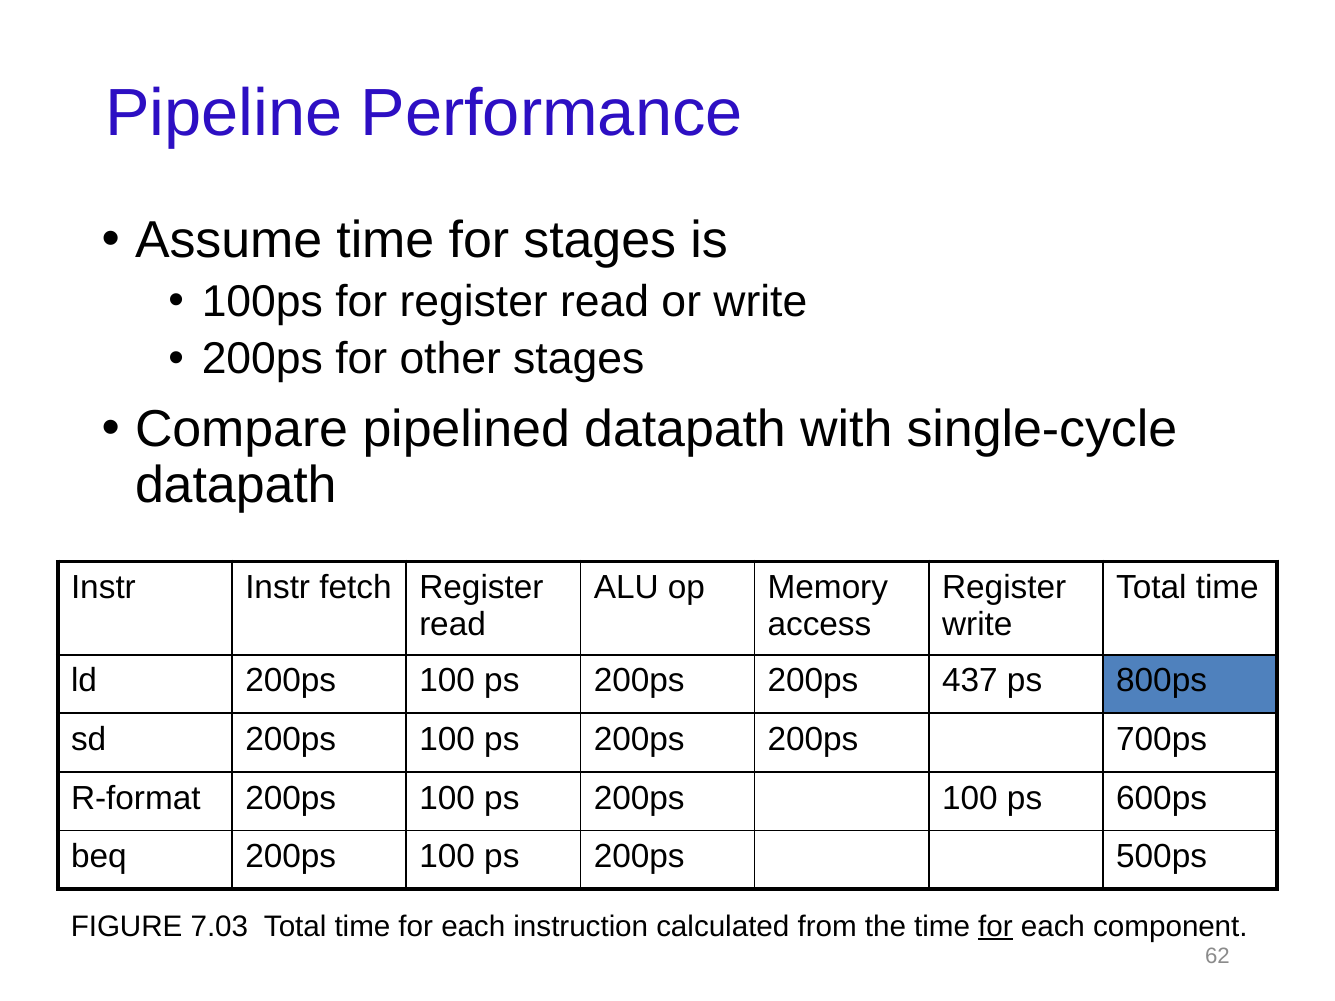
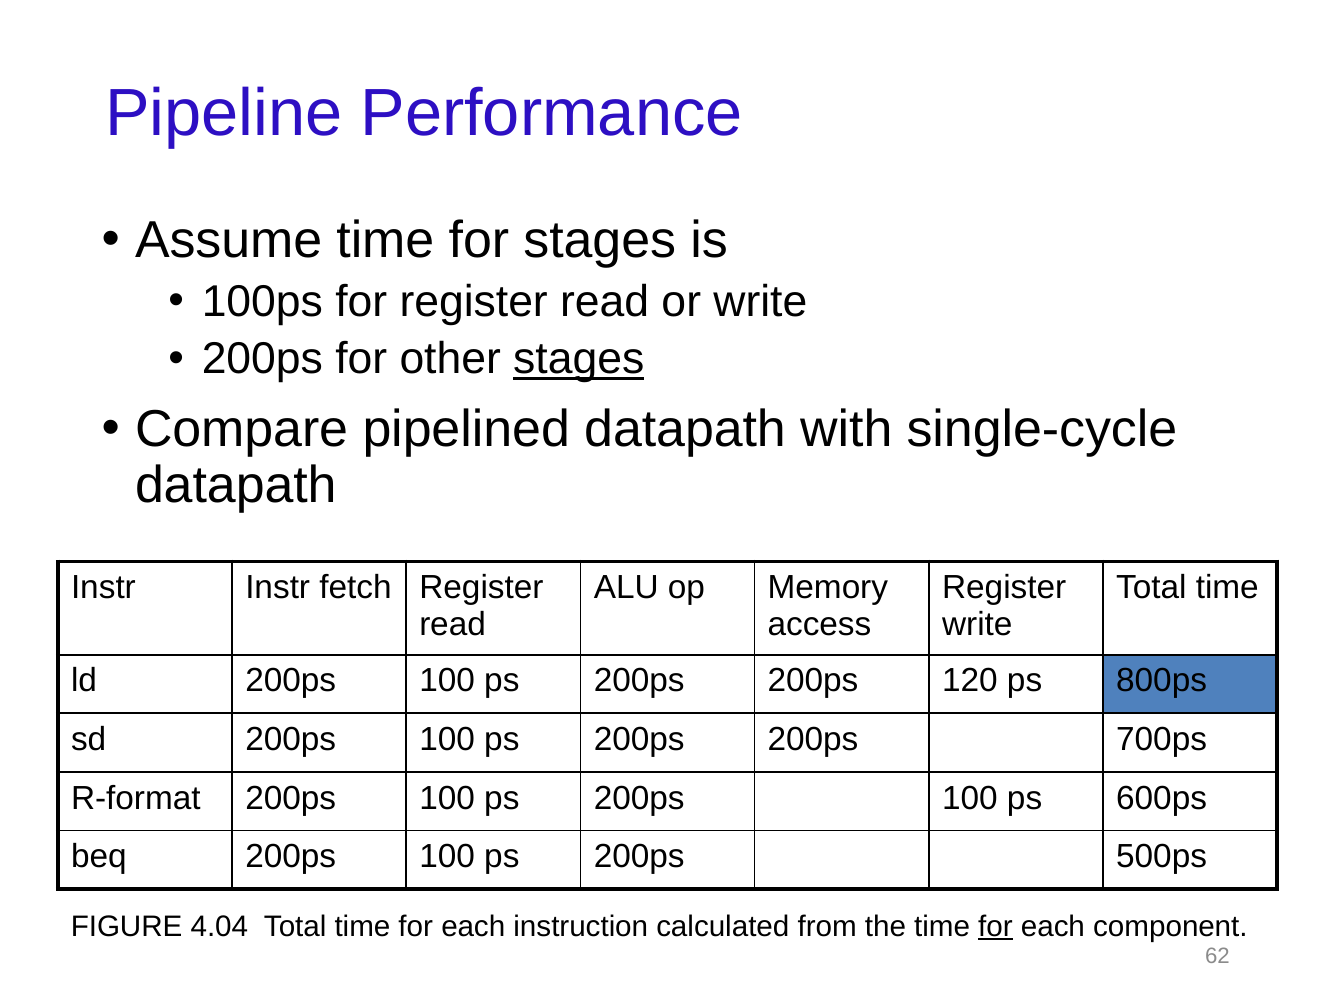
stages at (579, 359) underline: none -> present
437: 437 -> 120
7.03: 7.03 -> 4.04
